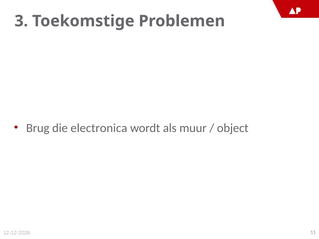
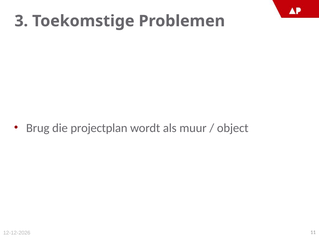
electronica: electronica -> projectplan
